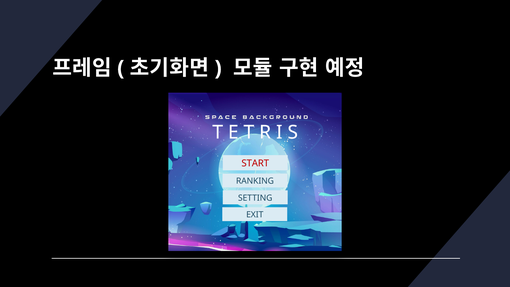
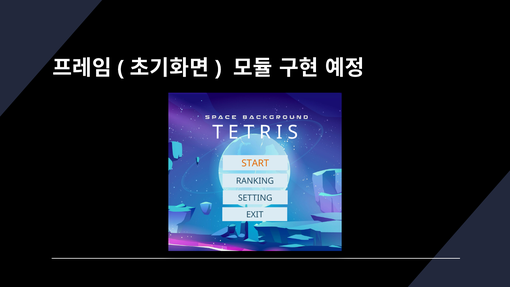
START colour: red -> orange
